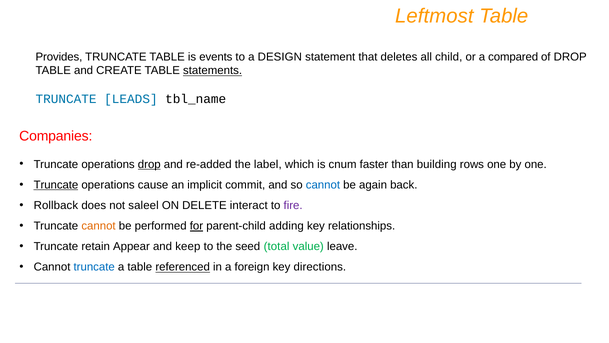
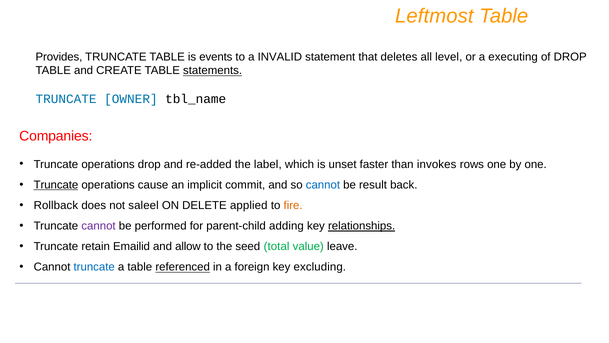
DESIGN: DESIGN -> INVALID
child: child -> level
compared: compared -> executing
LEADS: LEADS -> OWNER
drop at (149, 164) underline: present -> none
cnum: cnum -> unset
building: building -> invokes
again: again -> result
interact: interact -> applied
fire colour: purple -> orange
cannot at (99, 226) colour: orange -> purple
for underline: present -> none
relationships underline: none -> present
Appear: Appear -> Emailid
keep: keep -> allow
directions: directions -> excluding
